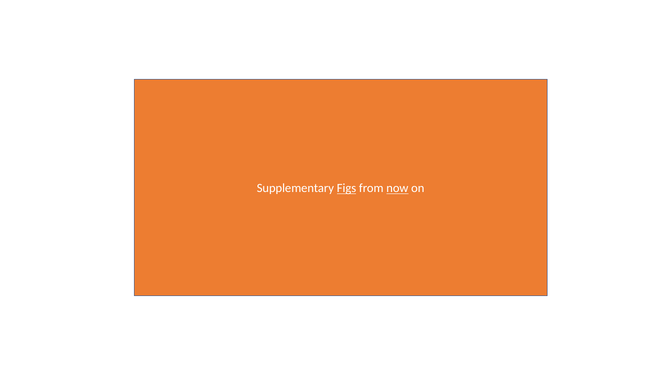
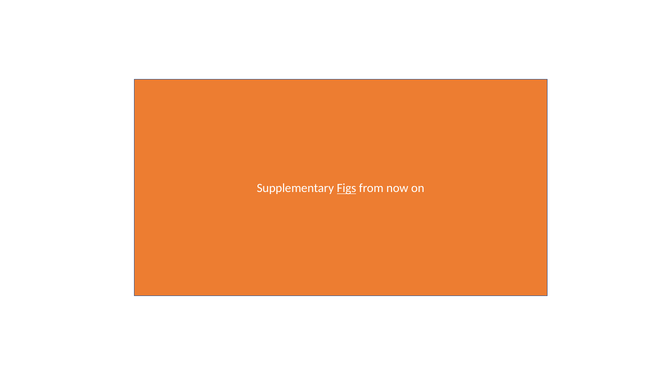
now underline: present -> none
